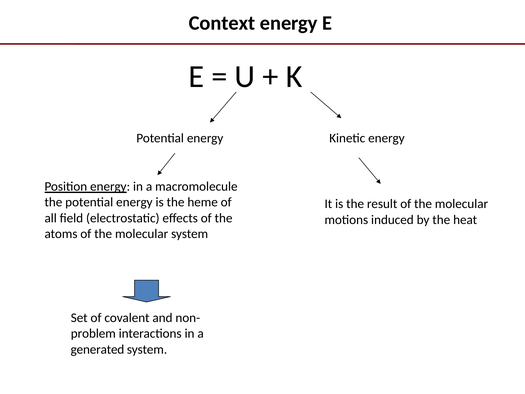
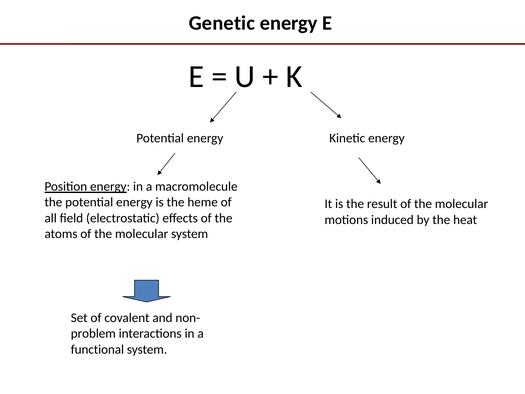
Context: Context -> Genetic
generated: generated -> functional
